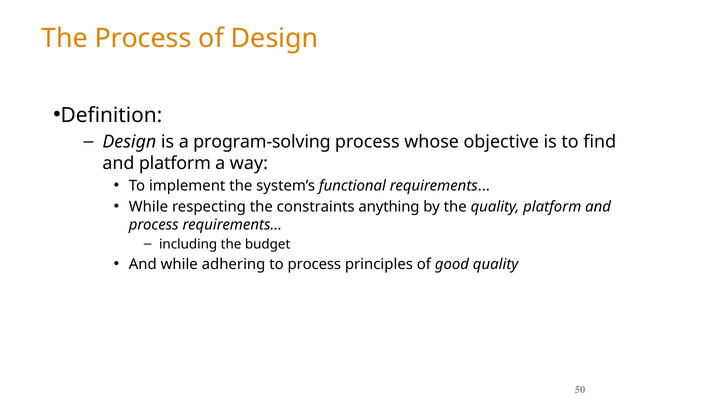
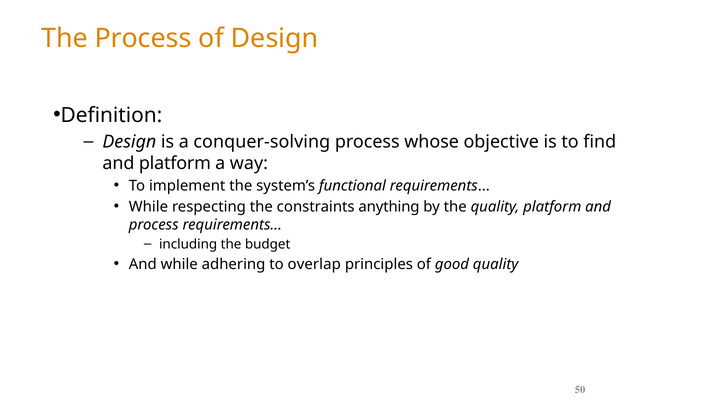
program-solving: program-solving -> conquer-solving
to process: process -> overlap
